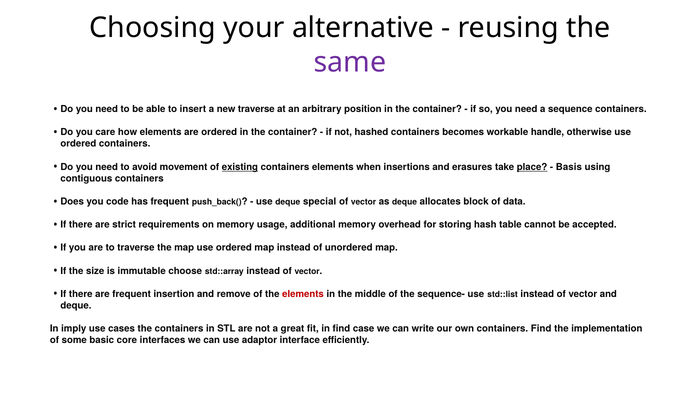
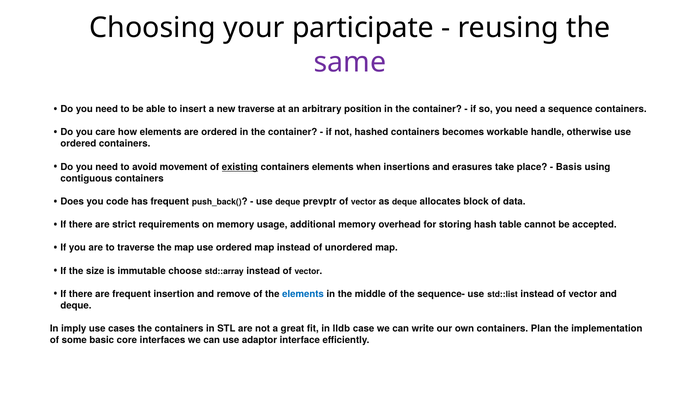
alternative: alternative -> participate
place underline: present -> none
special: special -> prevptr
elements at (303, 294) colour: red -> blue
in find: find -> lldb
containers Find: Find -> Plan
